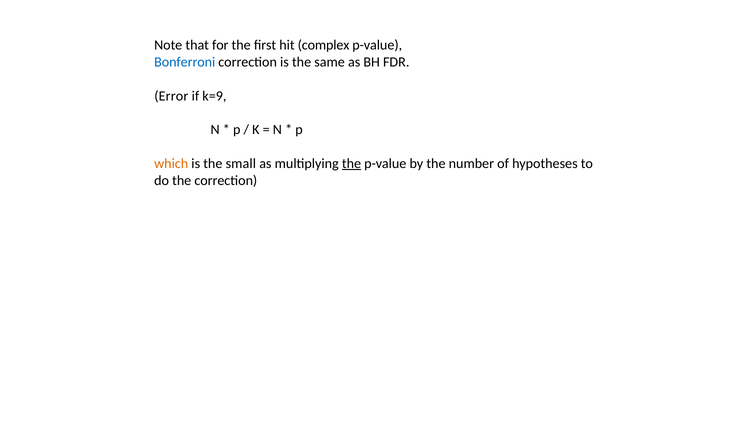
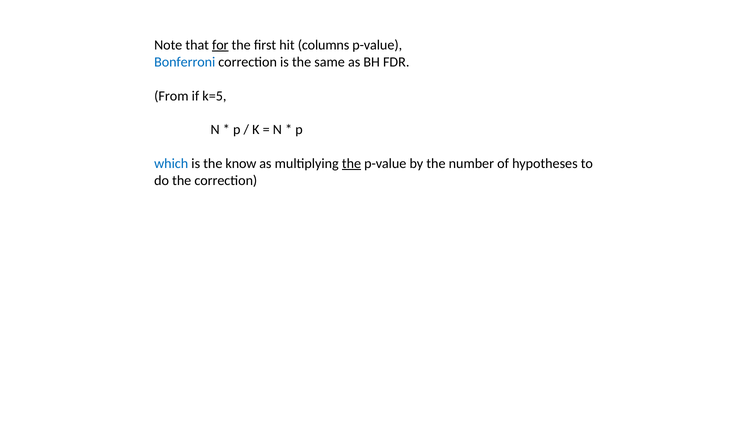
for underline: none -> present
complex: complex -> columns
Error: Error -> From
k=9: k=9 -> k=5
which colour: orange -> blue
small: small -> know
